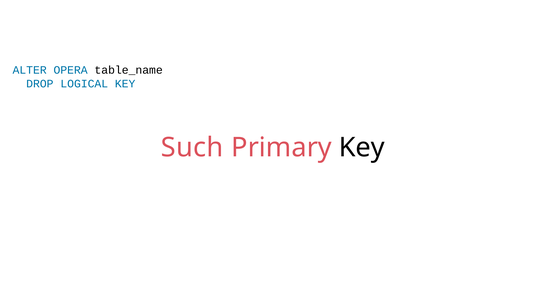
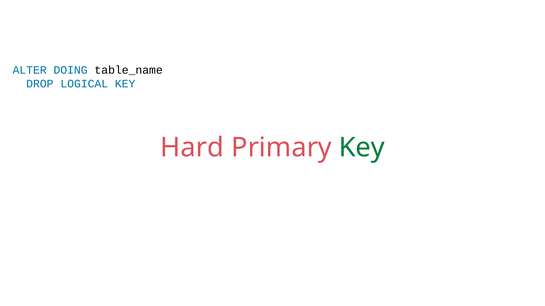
OPERA: OPERA -> DOING
Such: Such -> Hard
Key at (362, 148) colour: black -> green
